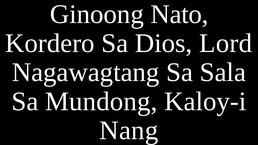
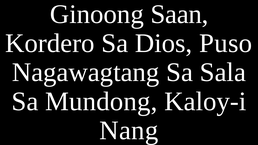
Nato: Nato -> Saan
Lord: Lord -> Puso
